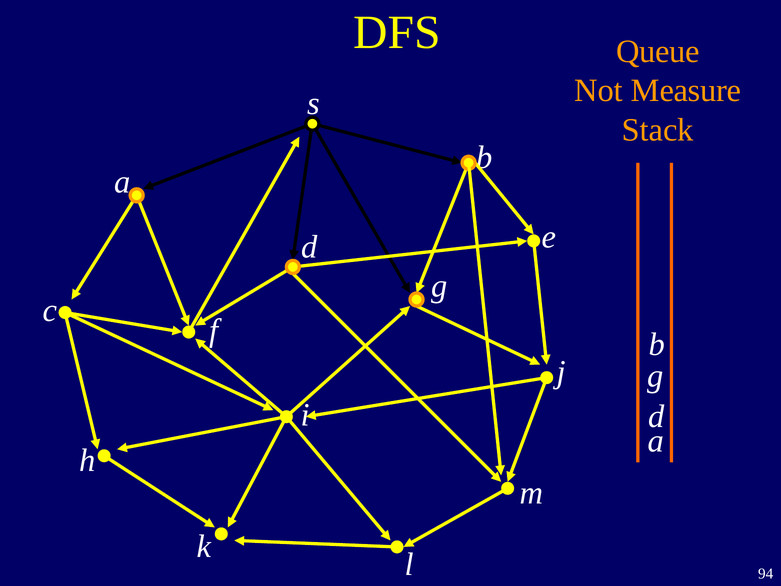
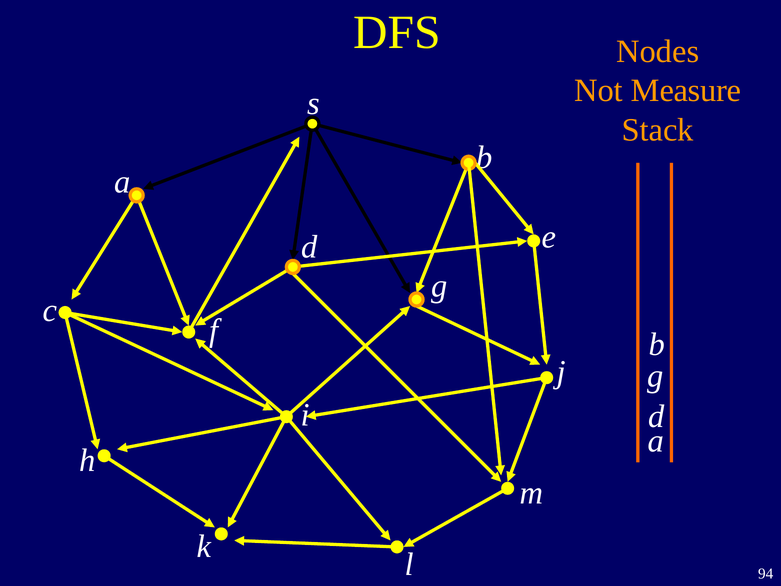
Queue: Queue -> Nodes
